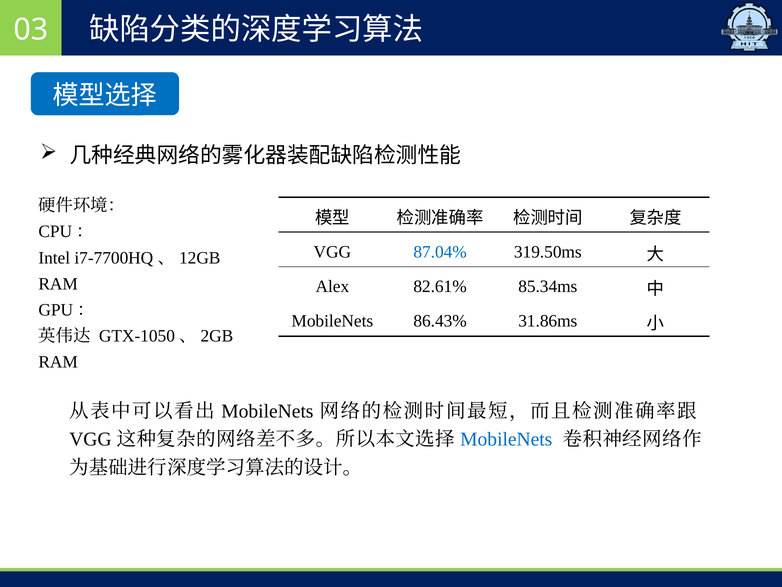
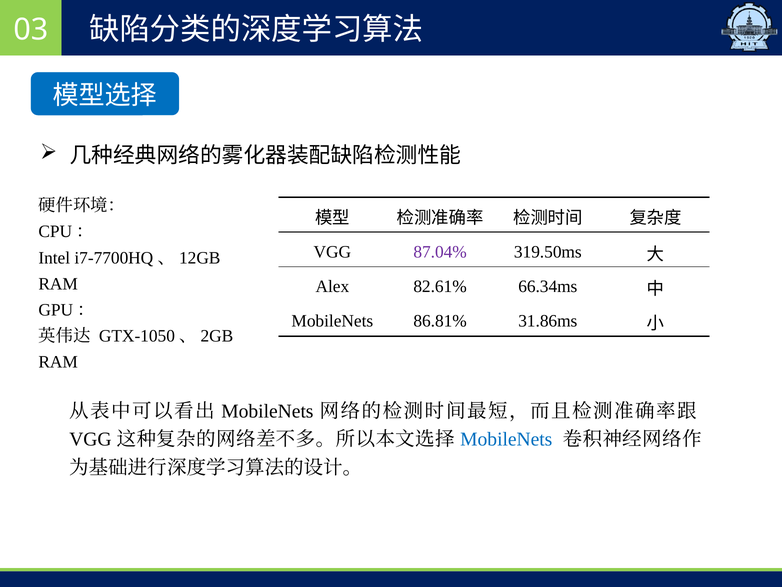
87.04% colour: blue -> purple
85.34ms: 85.34ms -> 66.34ms
86.43%: 86.43% -> 86.81%
